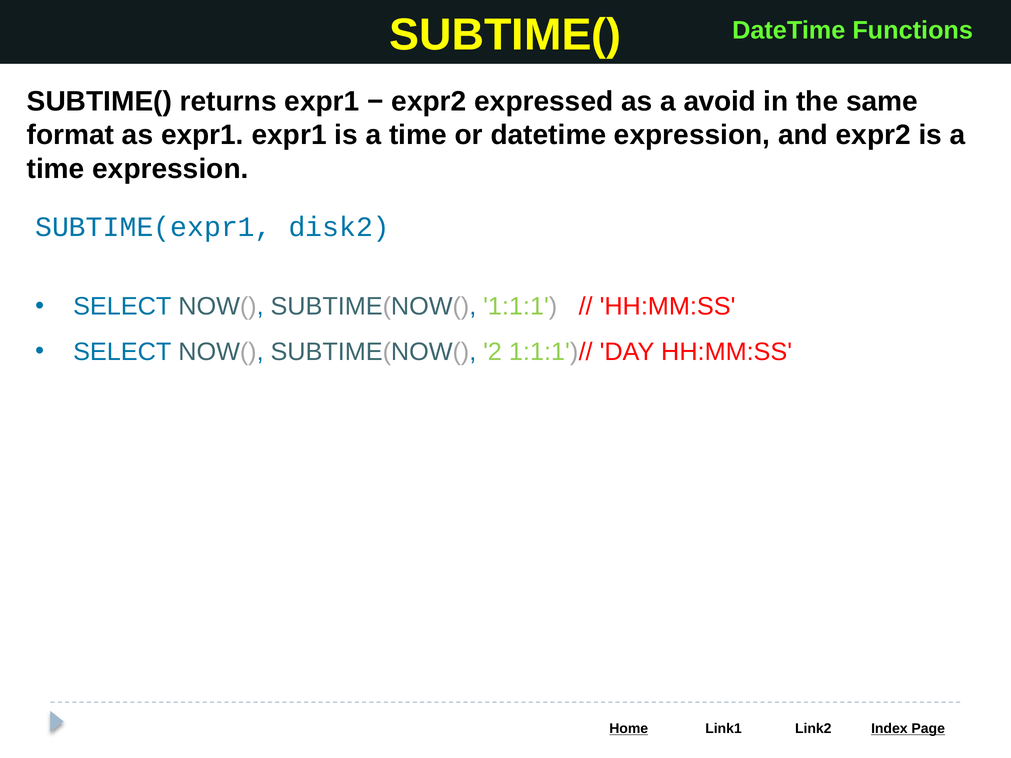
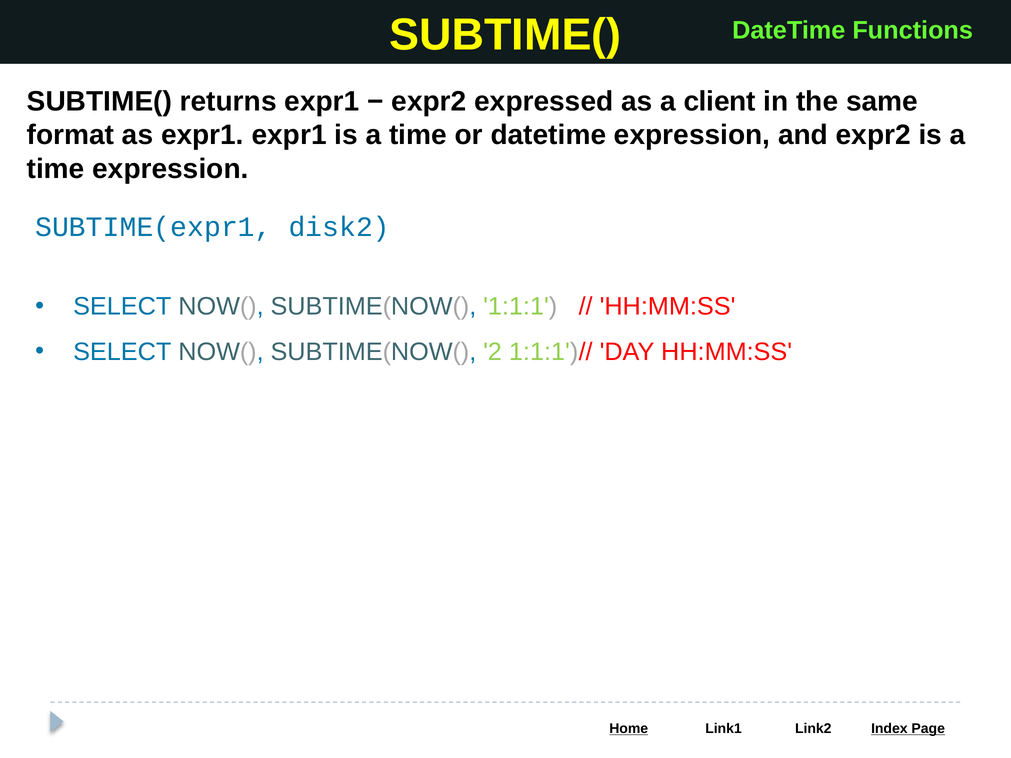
avoid: avoid -> client
